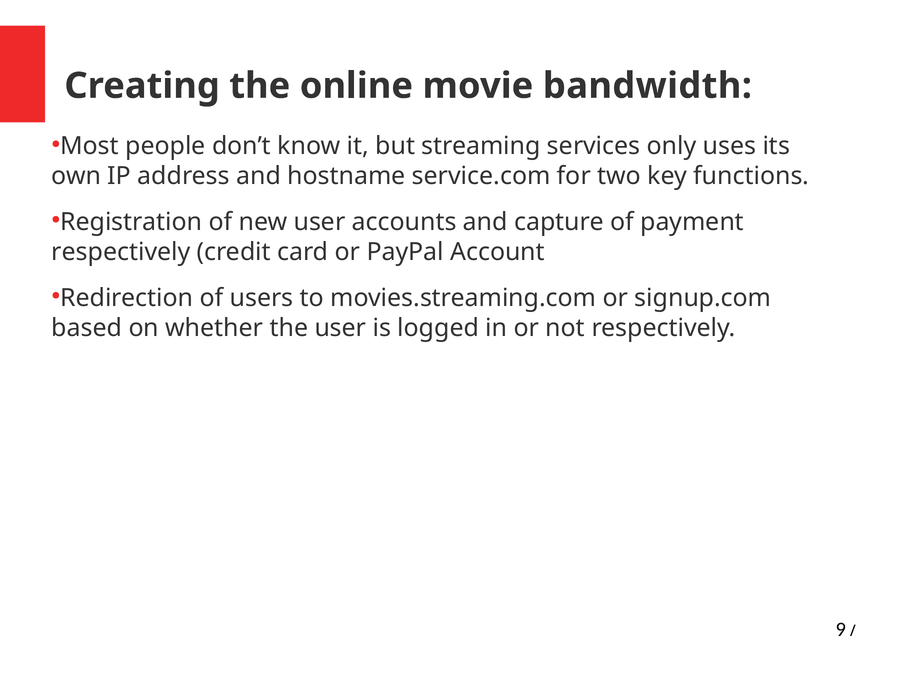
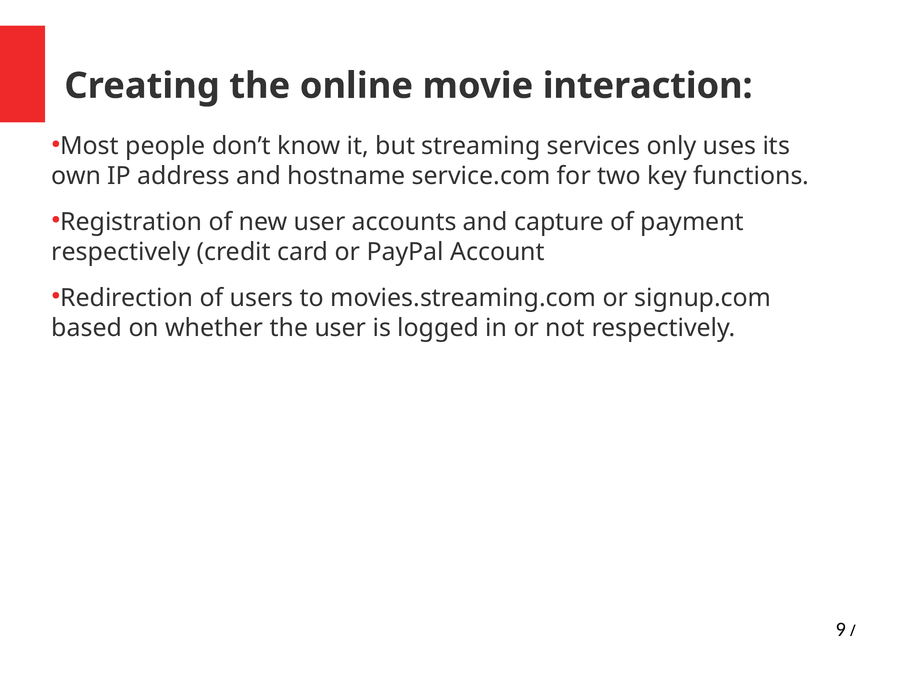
bandwidth: bandwidth -> interaction
